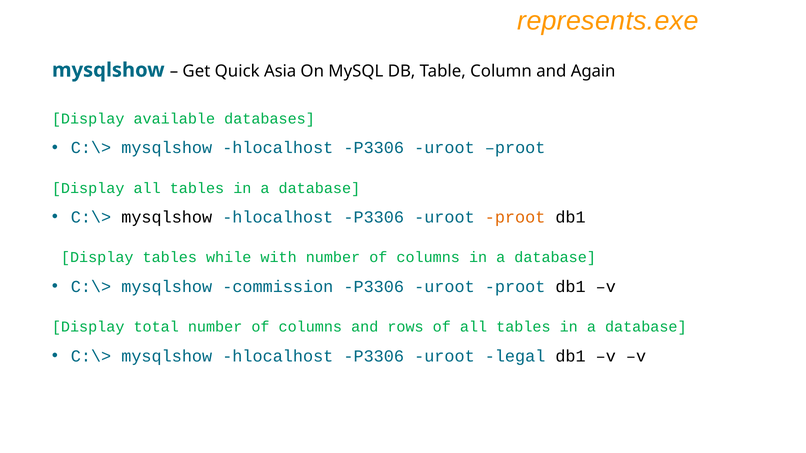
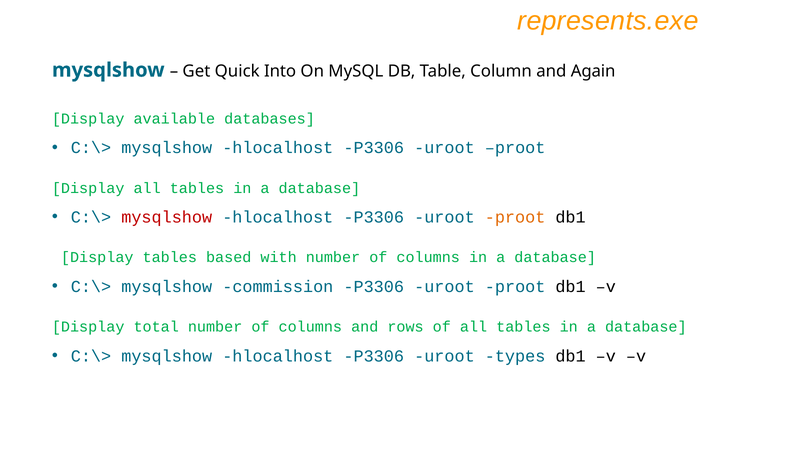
Asia: Asia -> Into
mysqlshow at (167, 218) colour: black -> red
while: while -> based
legal: legal -> types
